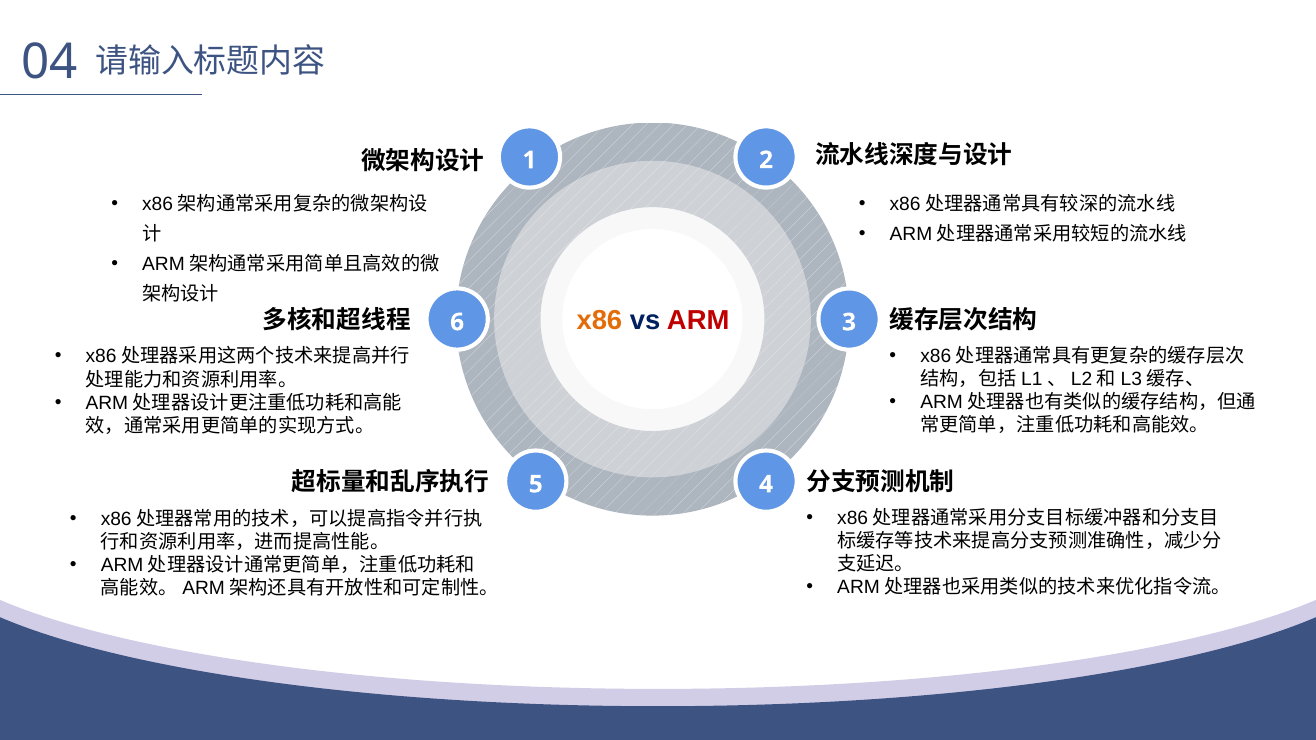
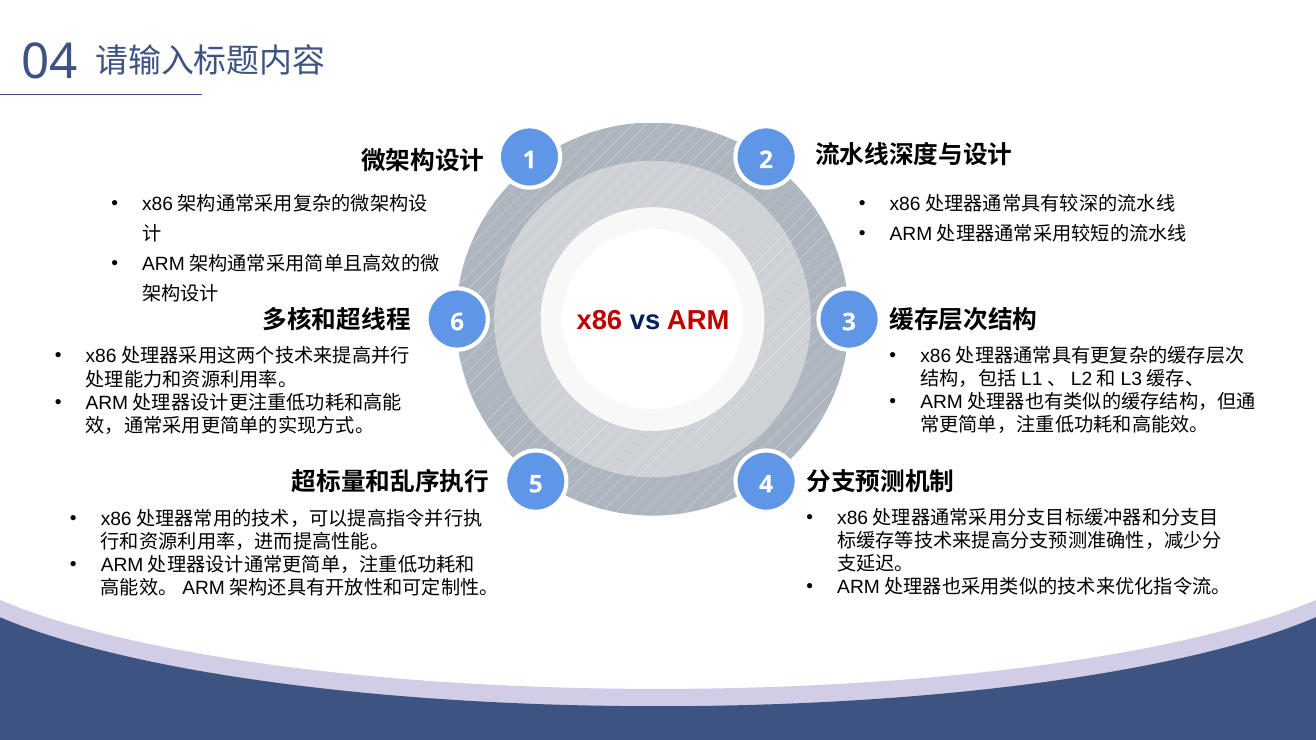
x86 colour: orange -> red
